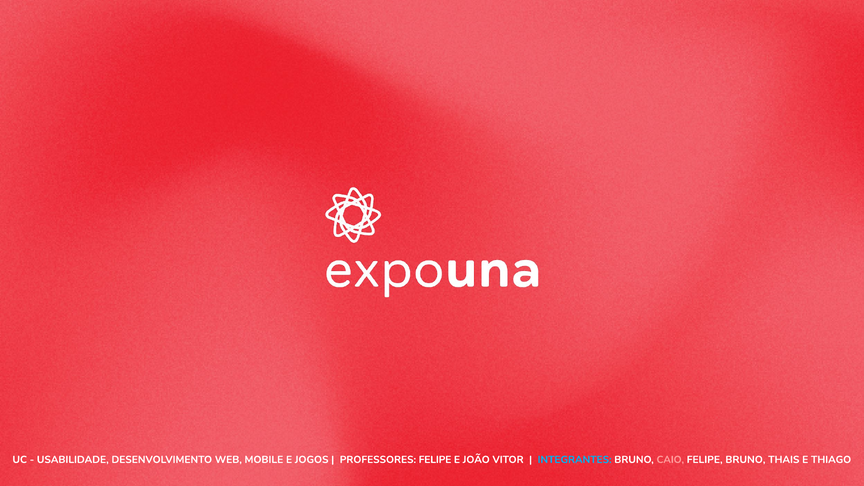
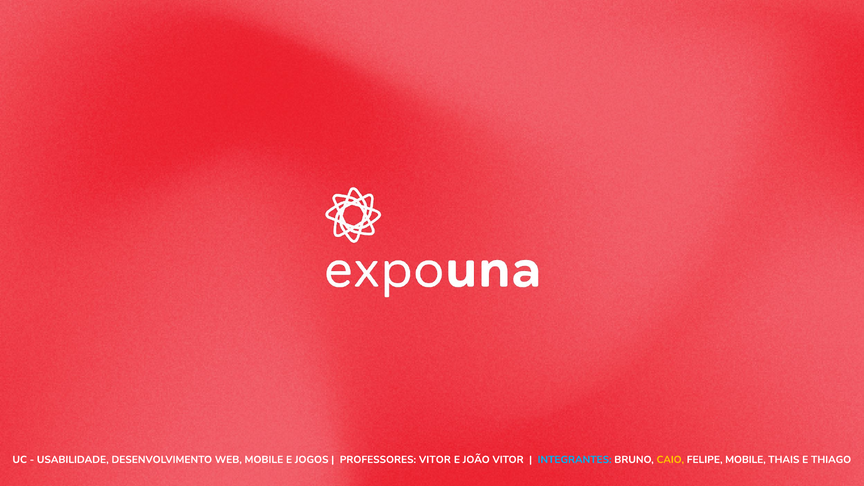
PROFESSORES FELIPE: FELIPE -> VITOR
CAIO colour: pink -> yellow
FELIPE BRUNO: BRUNO -> MOBILE
